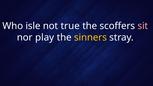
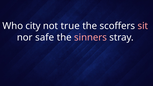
isle: isle -> city
play: play -> safe
sinners colour: yellow -> pink
